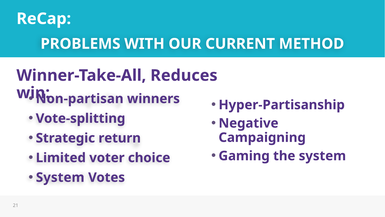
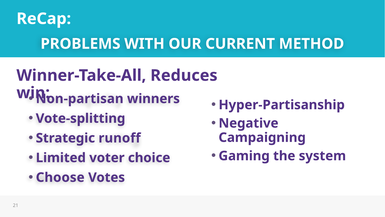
return: return -> runoff
System at (60, 177): System -> Choose
